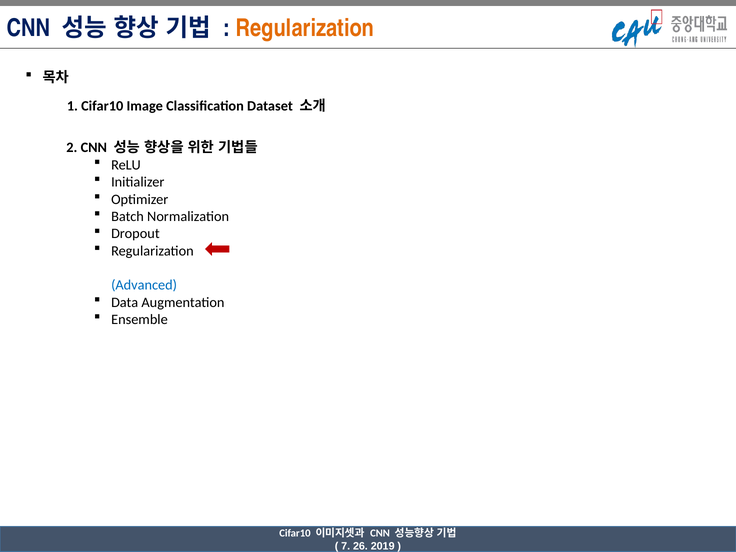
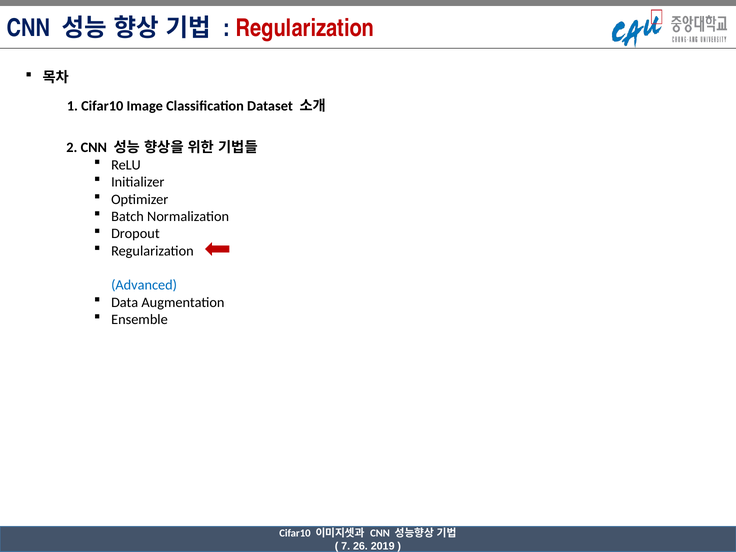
Regularization at (305, 28) colour: orange -> red
